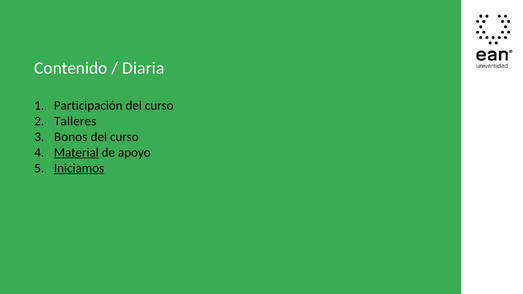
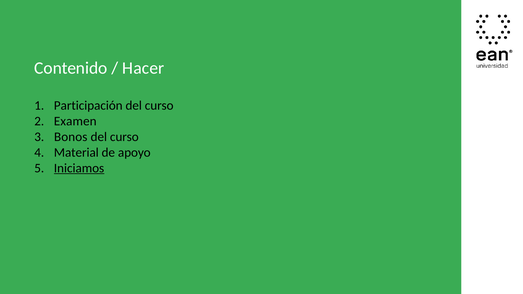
Diaria: Diaria -> Hacer
Talleres: Talleres -> Examen
Material underline: present -> none
